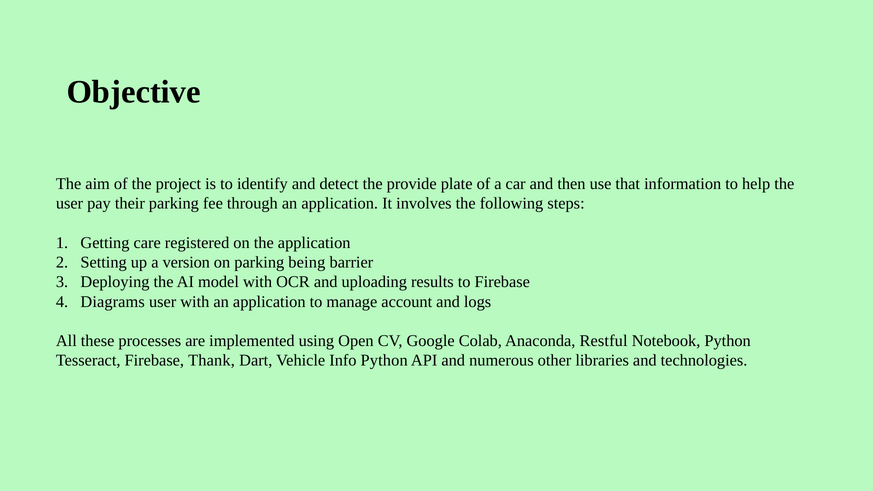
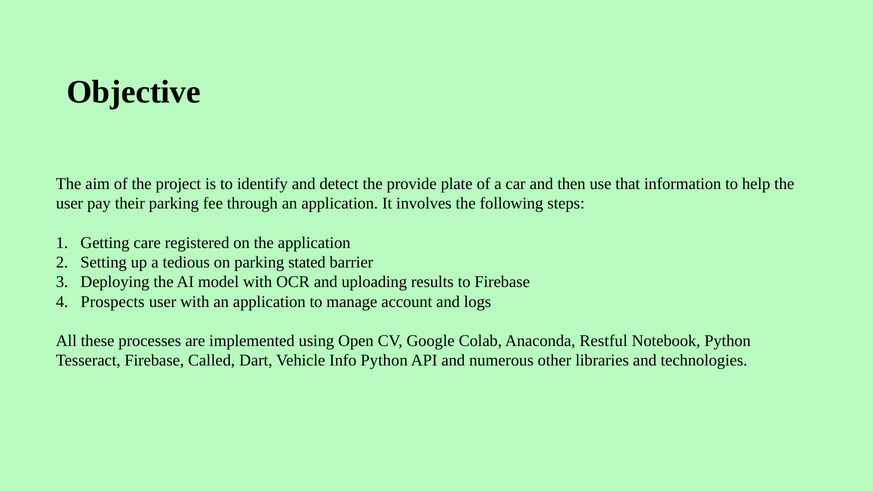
version: version -> tedious
being: being -> stated
Diagrams: Diagrams -> Prospects
Thank: Thank -> Called
